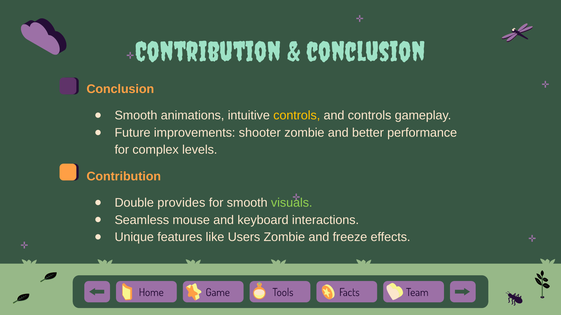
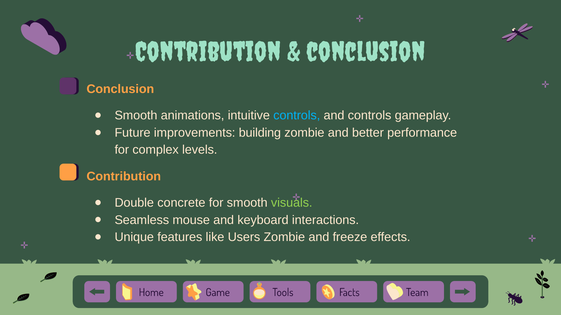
controls at (297, 116) colour: yellow -> light blue
shooter: shooter -> building
provides: provides -> concrete
